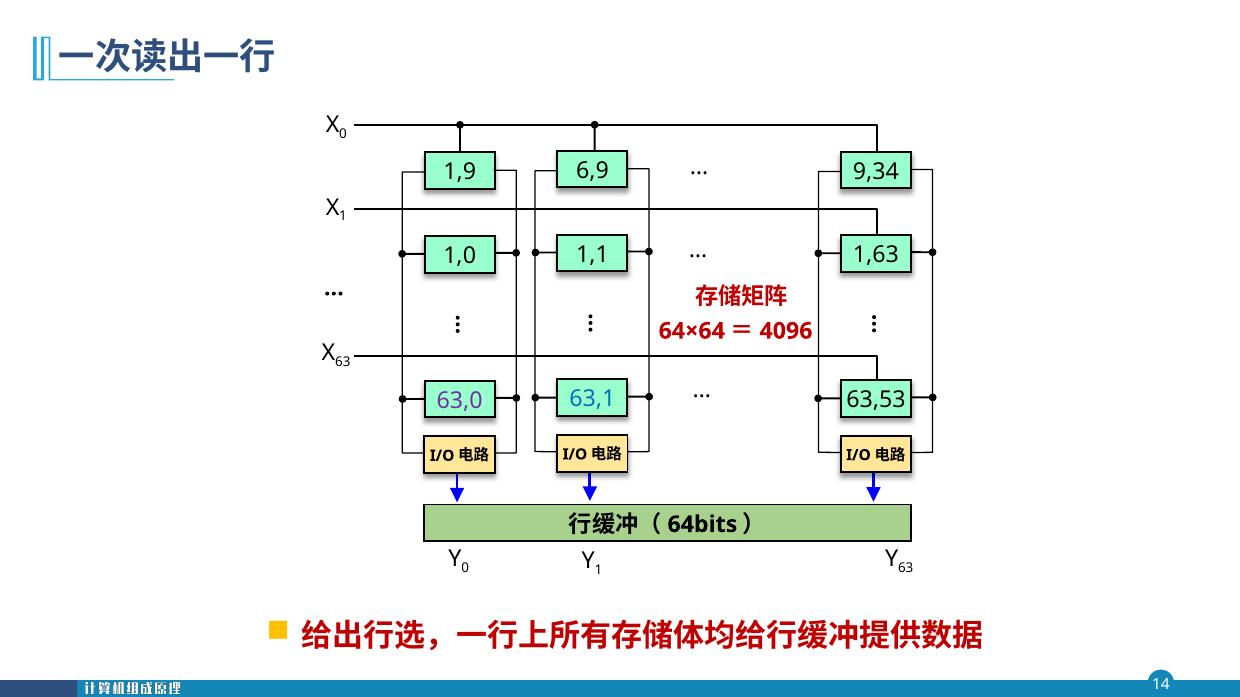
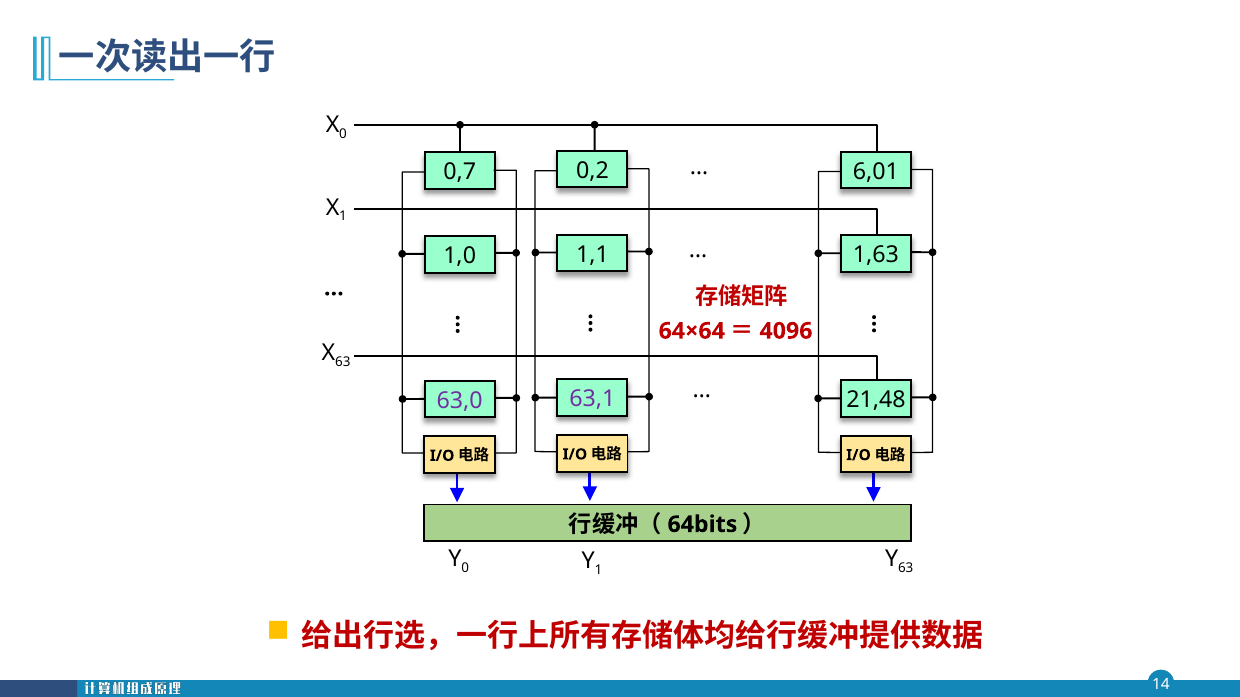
6,9: 6,9 -> 0,2
9,34: 9,34 -> 6,01
1,9: 1,9 -> 0,7
63,1 colour: blue -> purple
63,53: 63,53 -> 21,48
